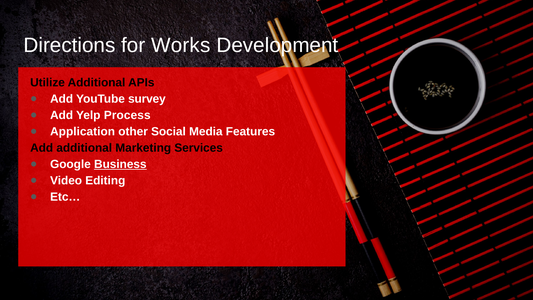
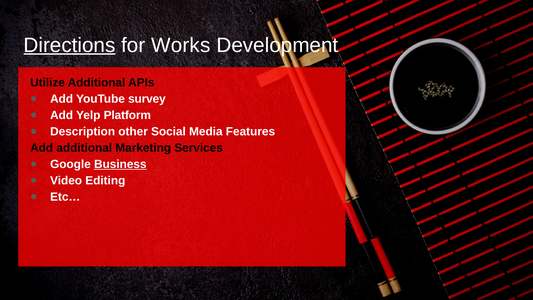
Directions underline: none -> present
Process: Process -> Platform
Application: Application -> Description
